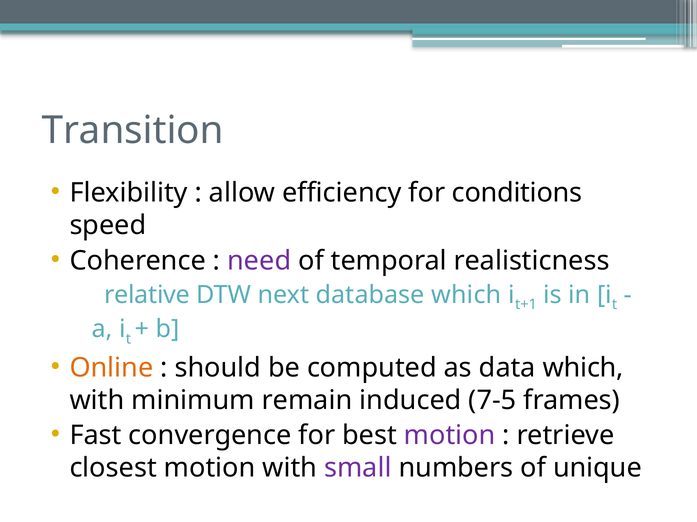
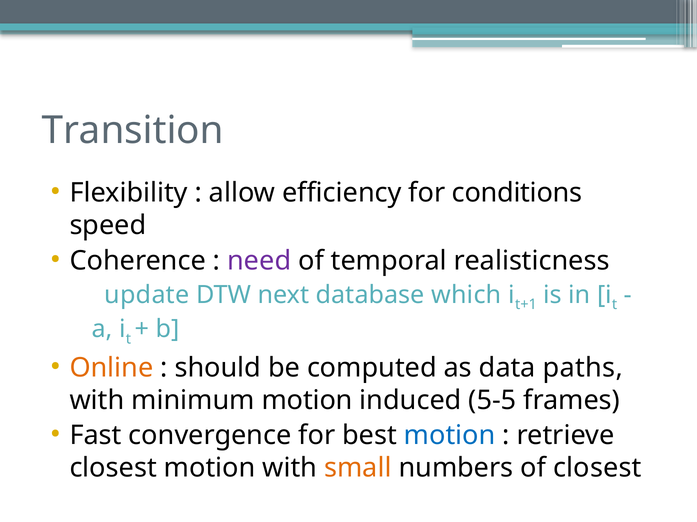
relative: relative -> update
data which: which -> paths
minimum remain: remain -> motion
7-5: 7-5 -> 5-5
motion at (450, 436) colour: purple -> blue
small colour: purple -> orange
of unique: unique -> closest
